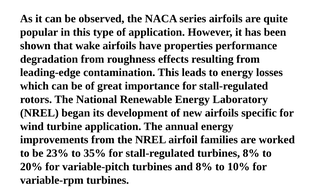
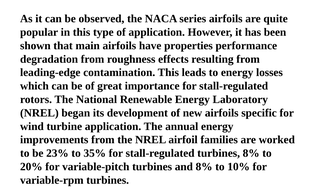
wake: wake -> main
